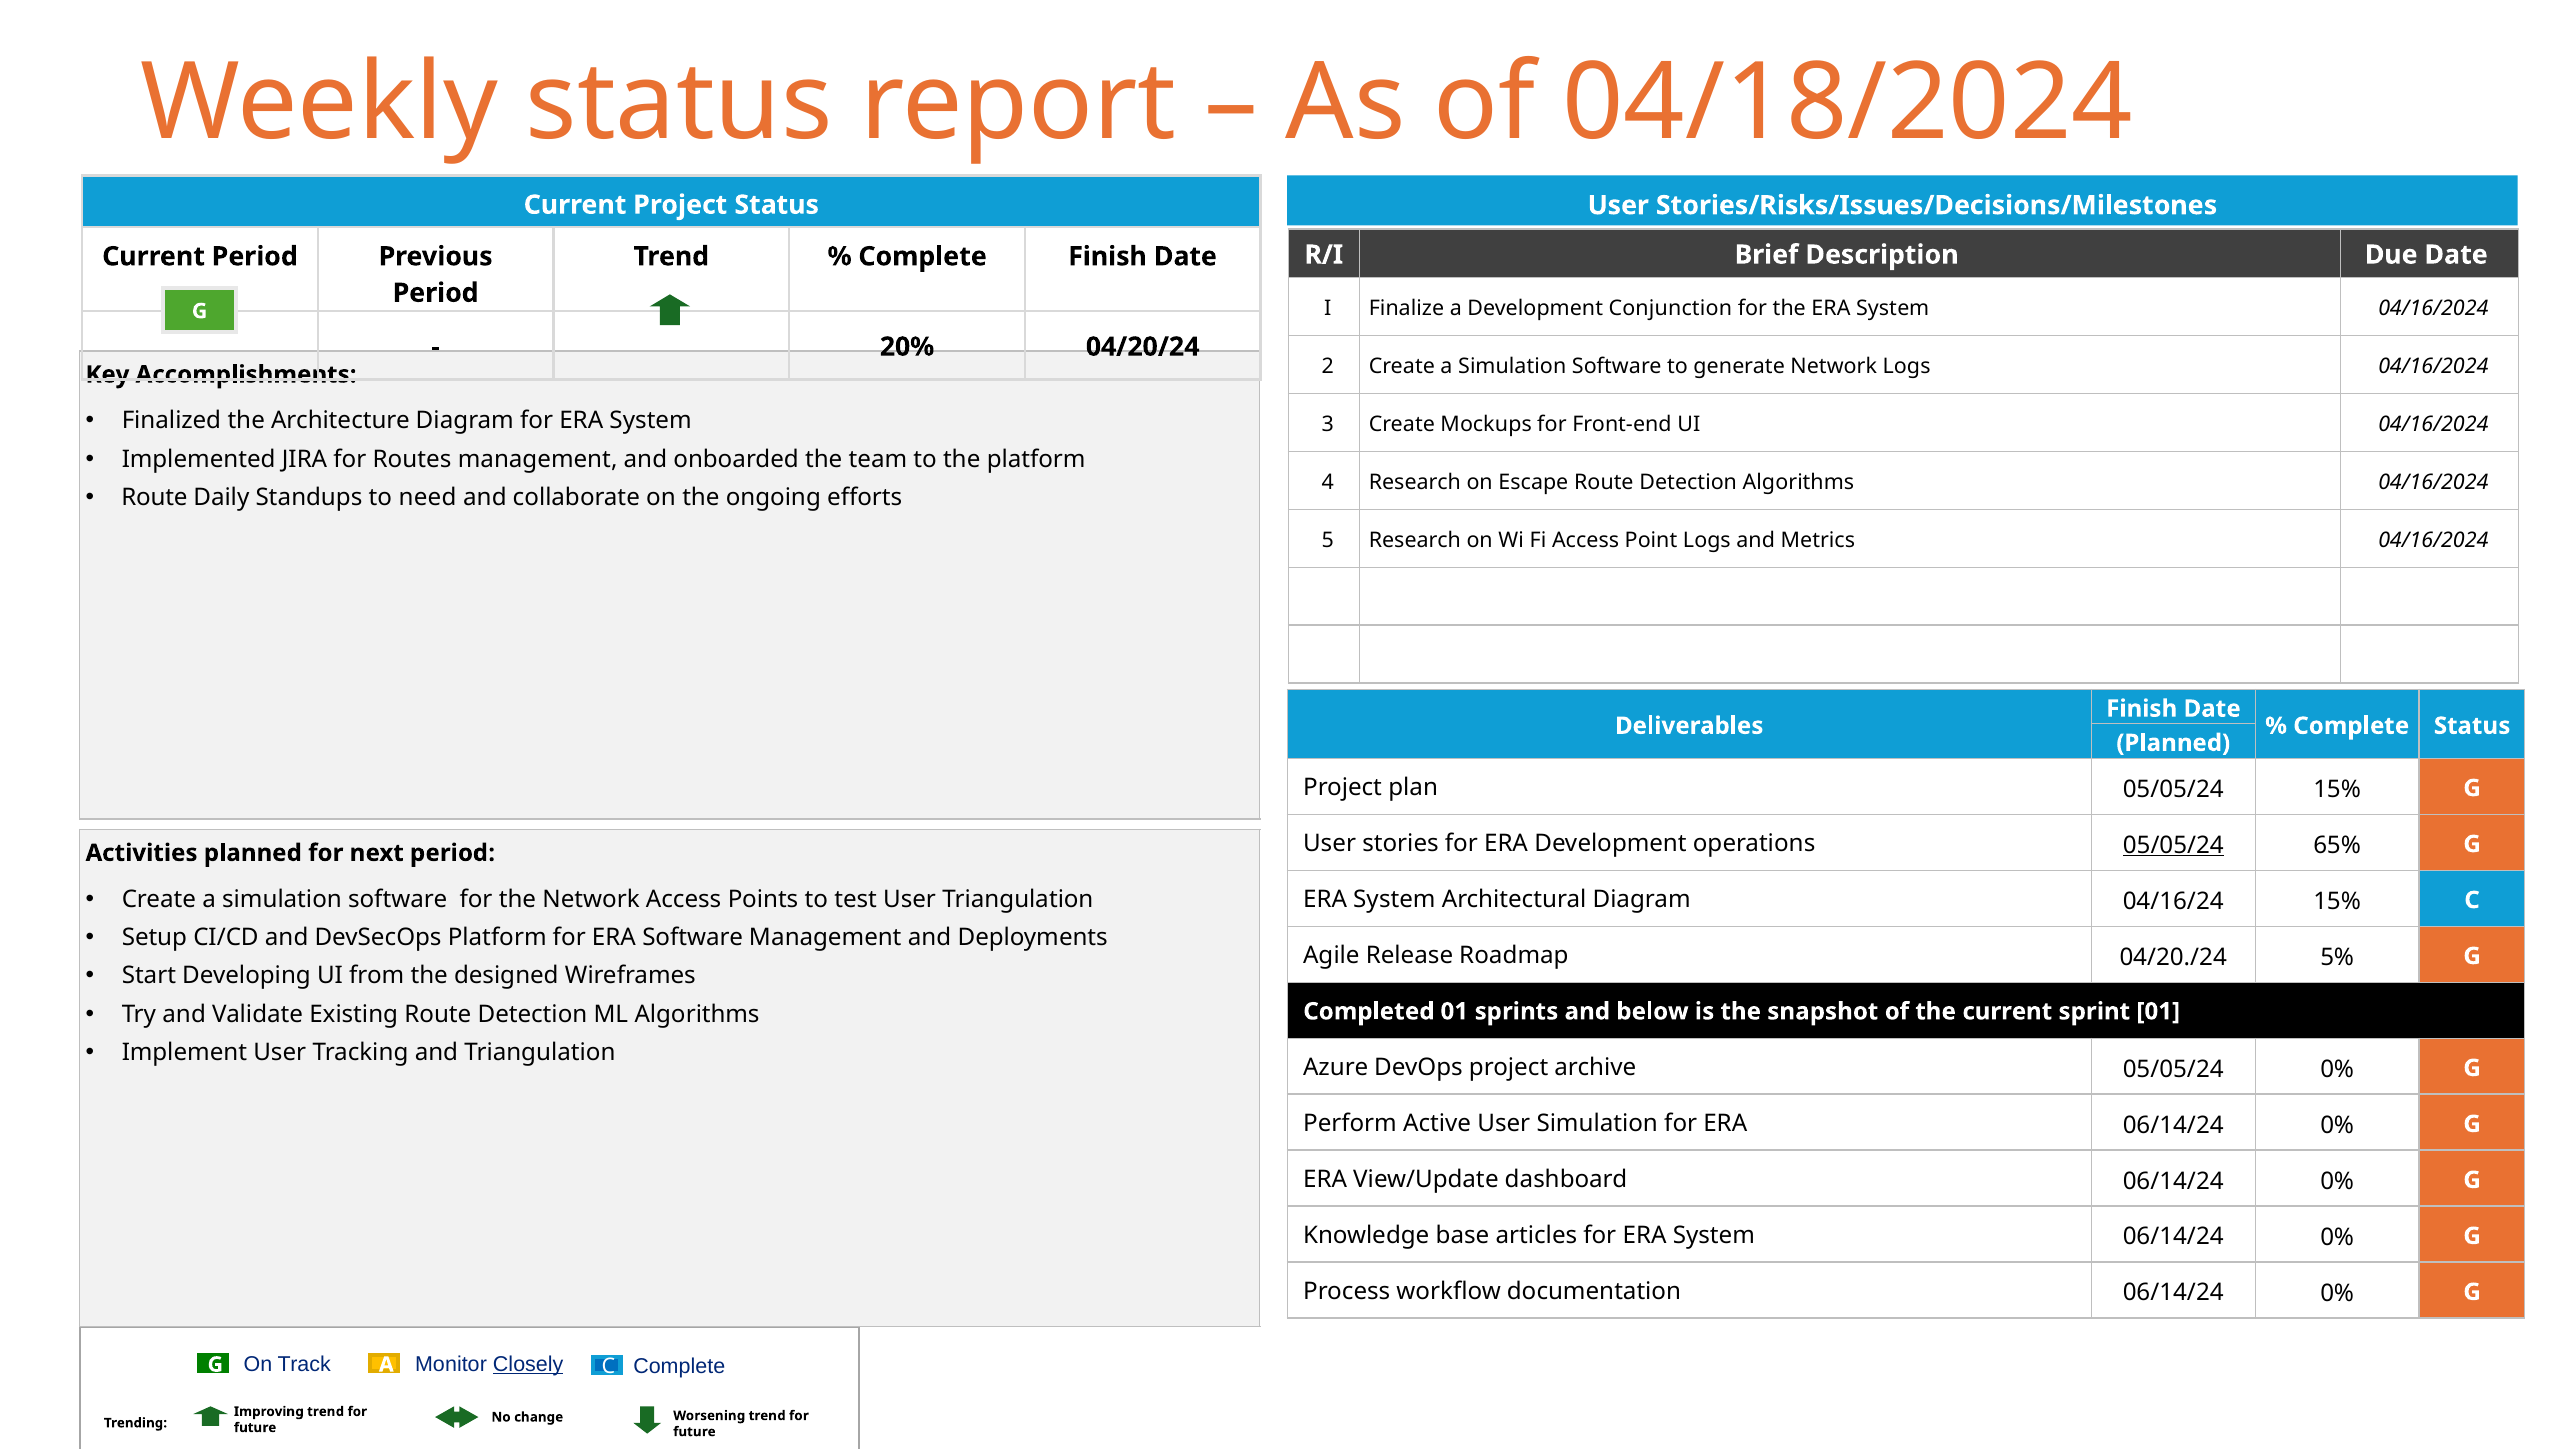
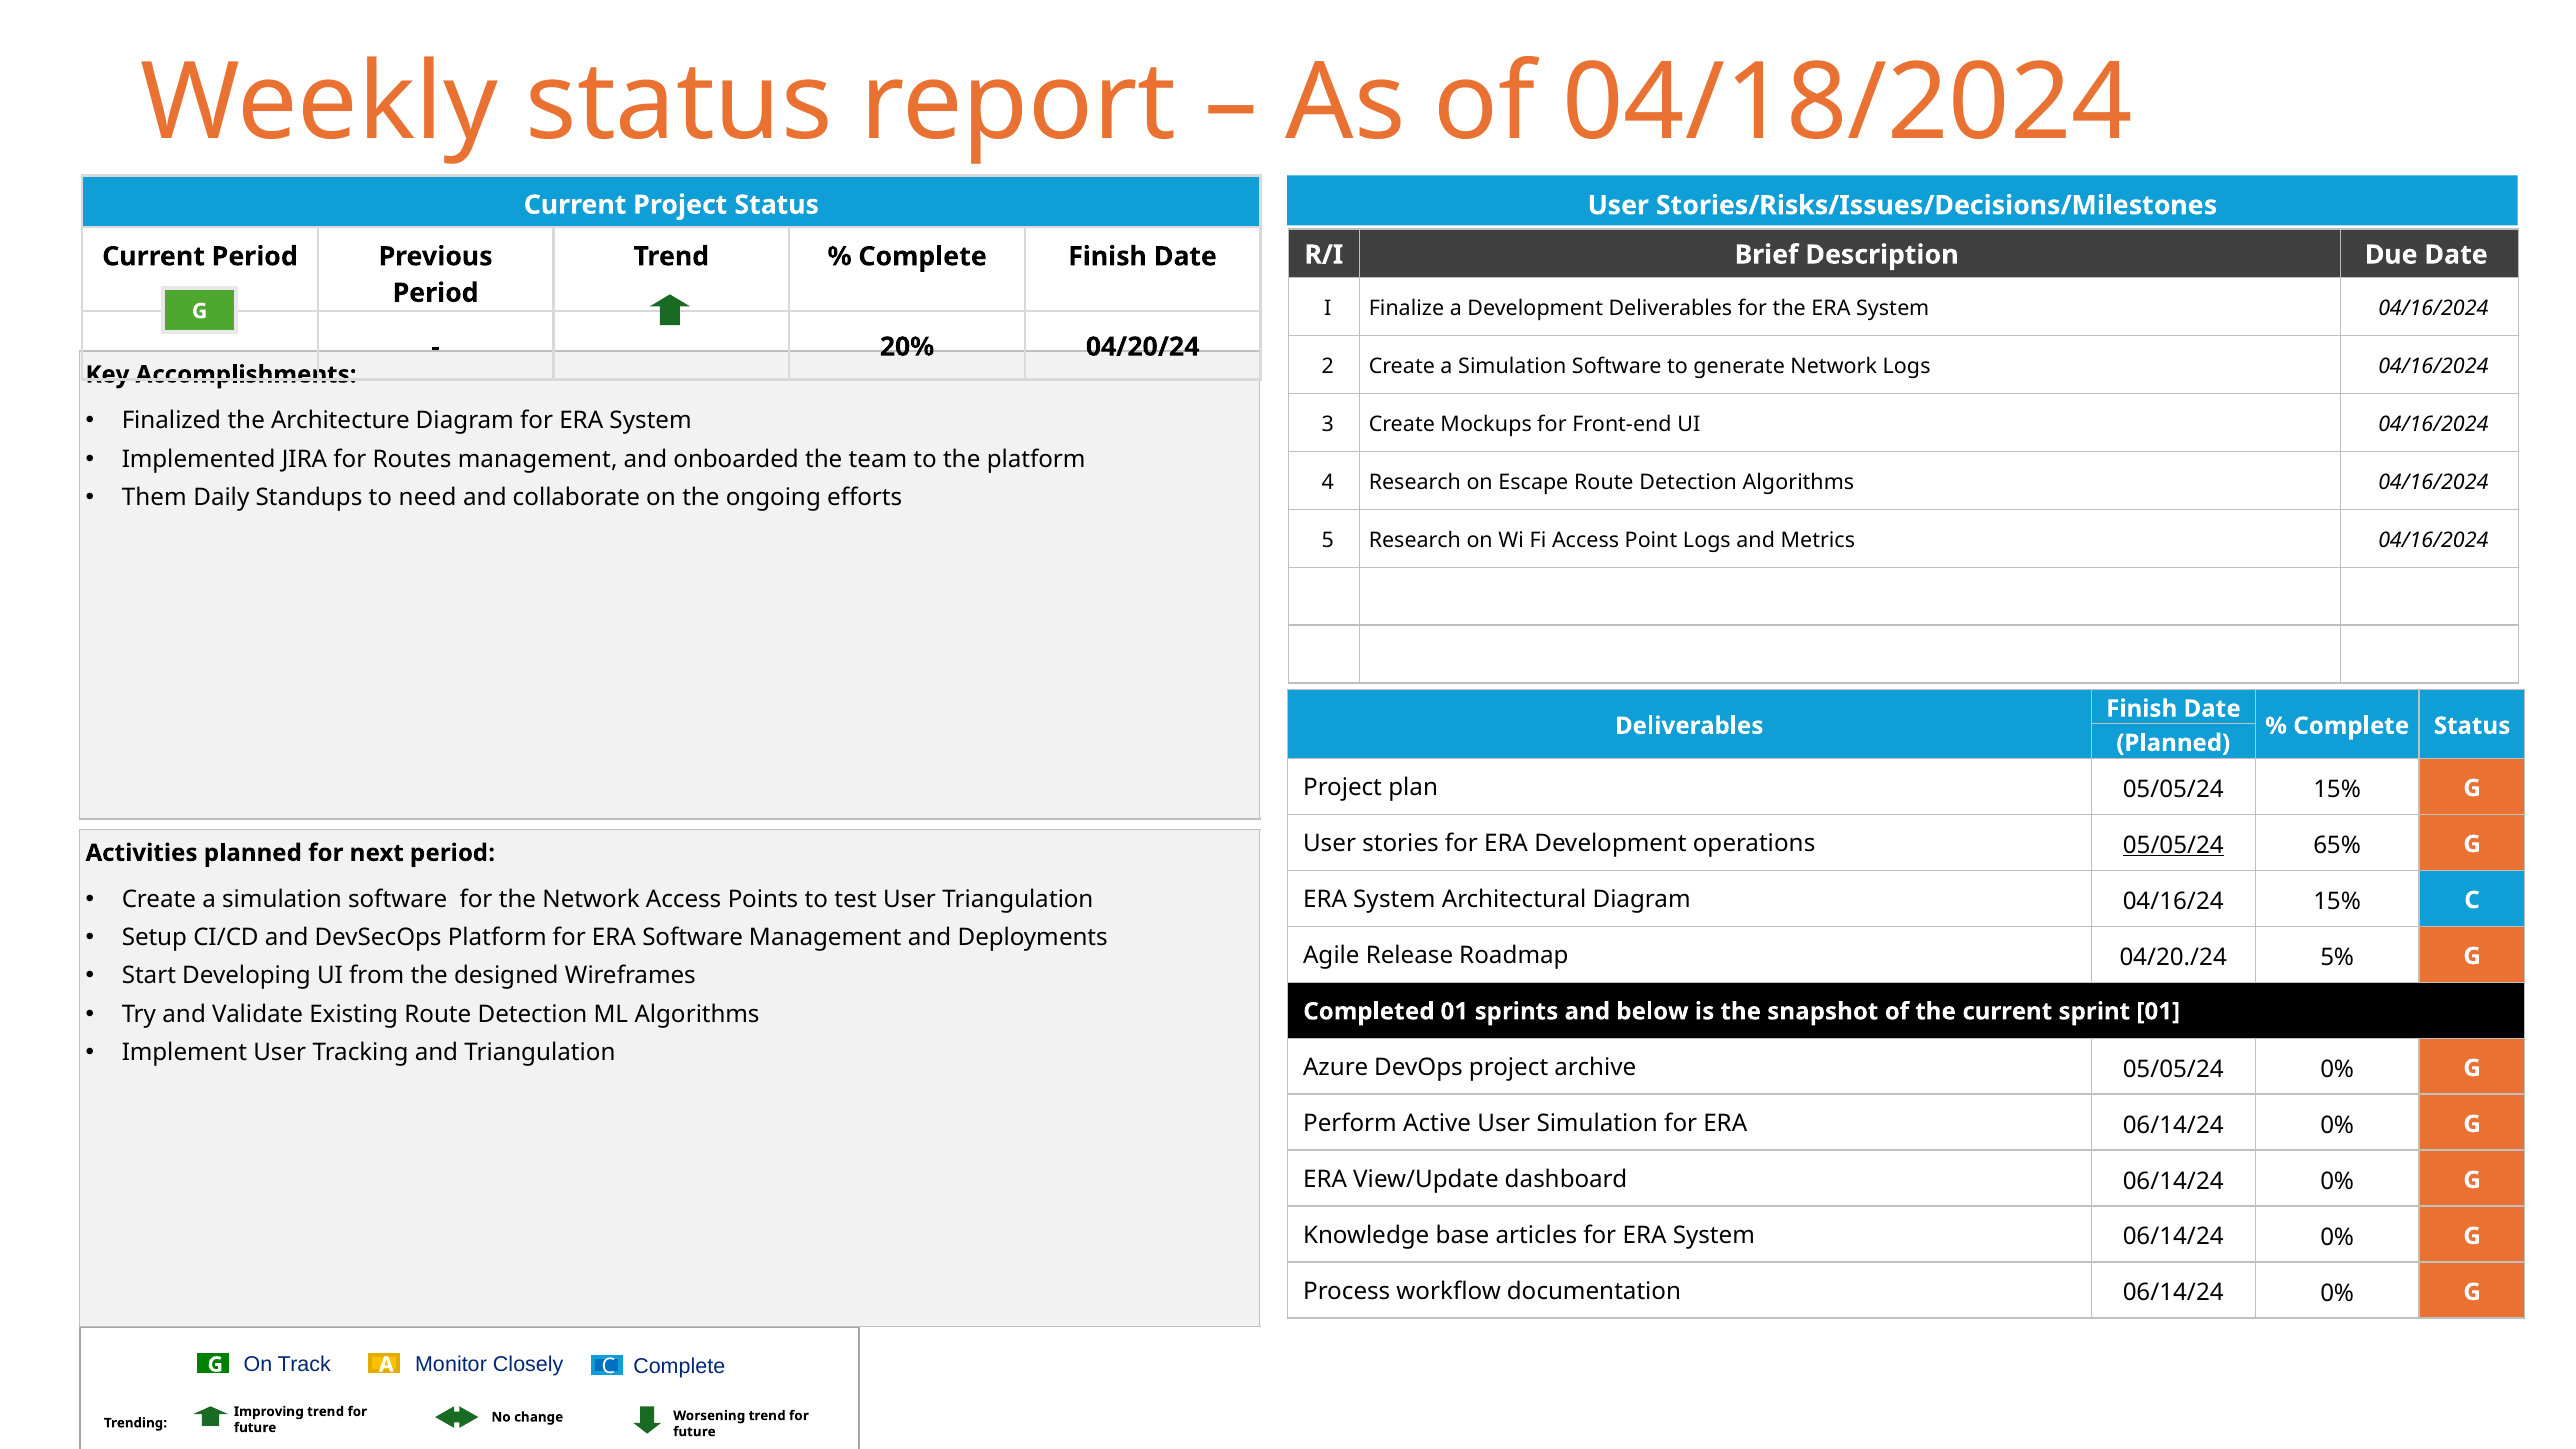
Development Conjunction: Conjunction -> Deliverables
Route at (154, 497): Route -> Them
Closely underline: present -> none
